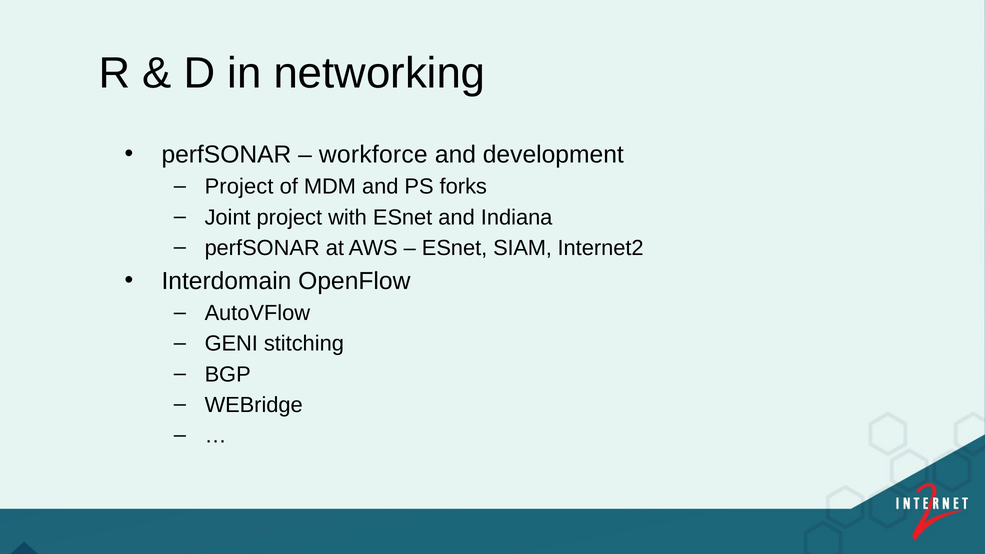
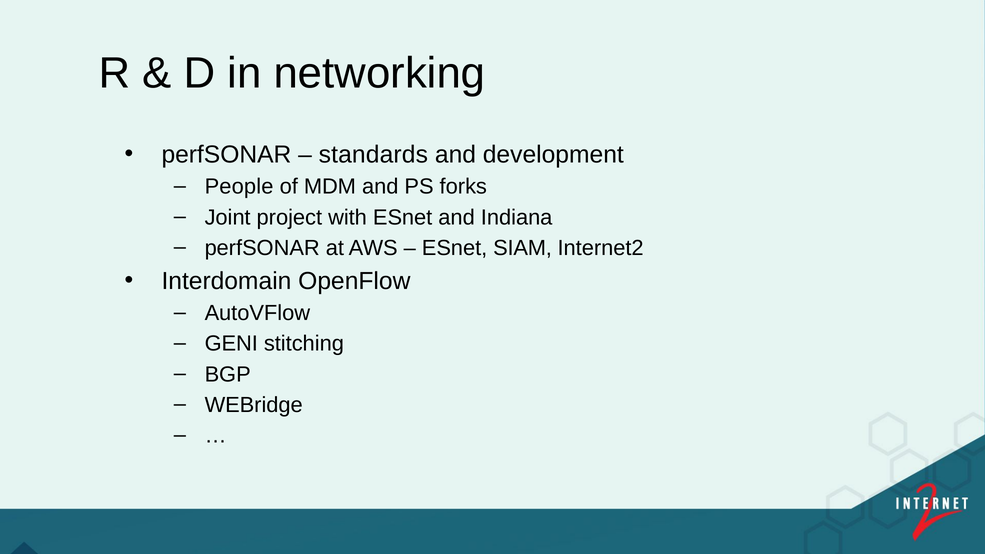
workforce: workforce -> standards
Project at (239, 187): Project -> People
